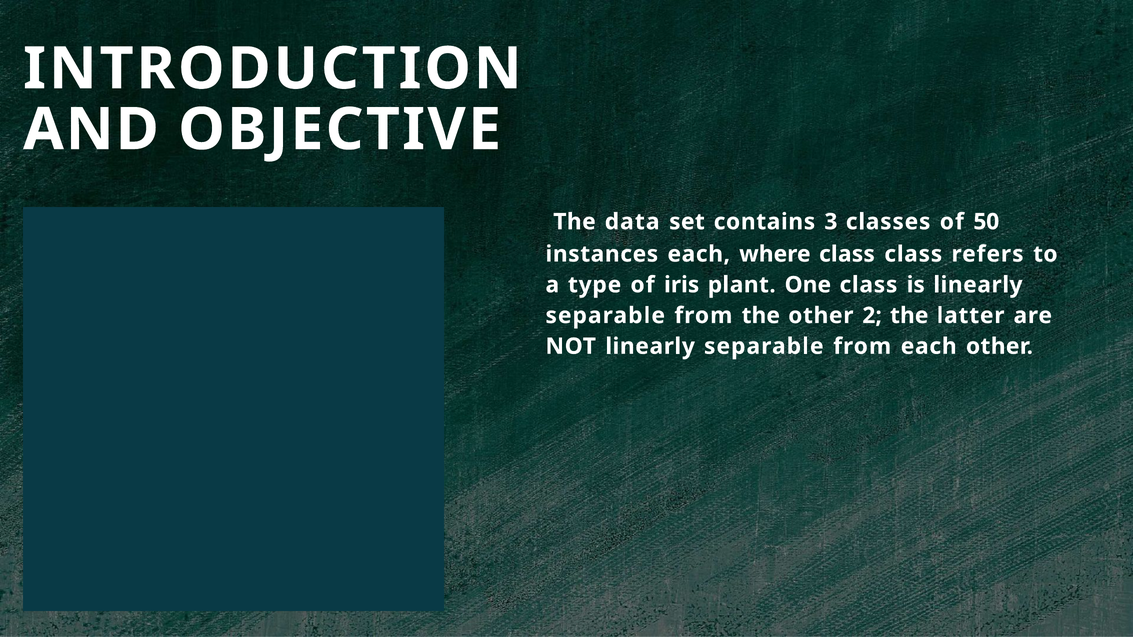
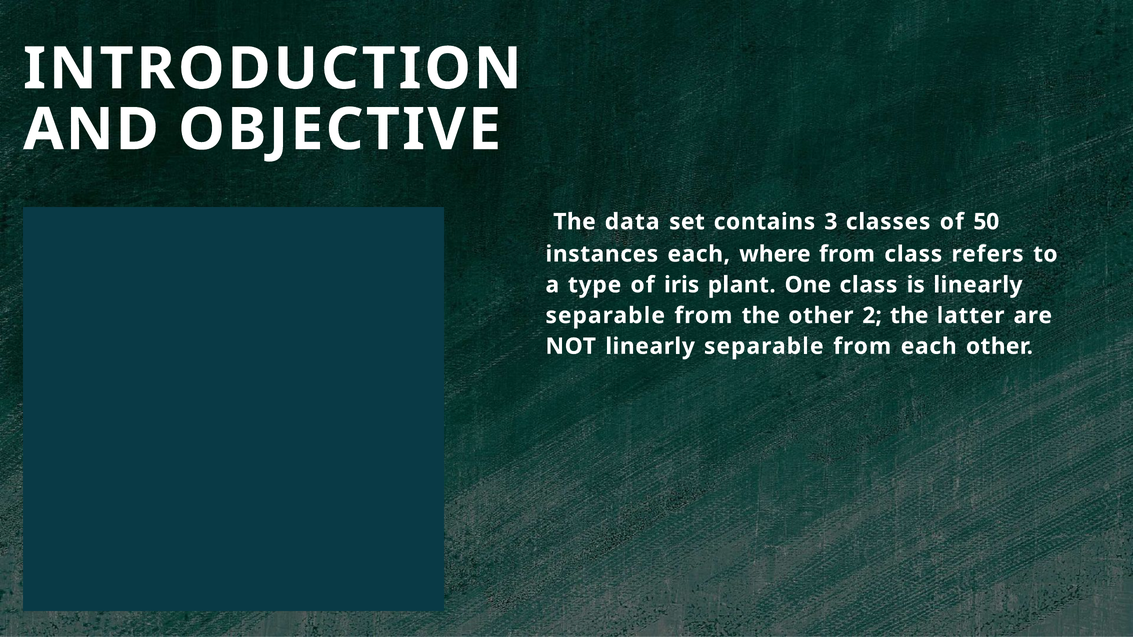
where class: class -> from
